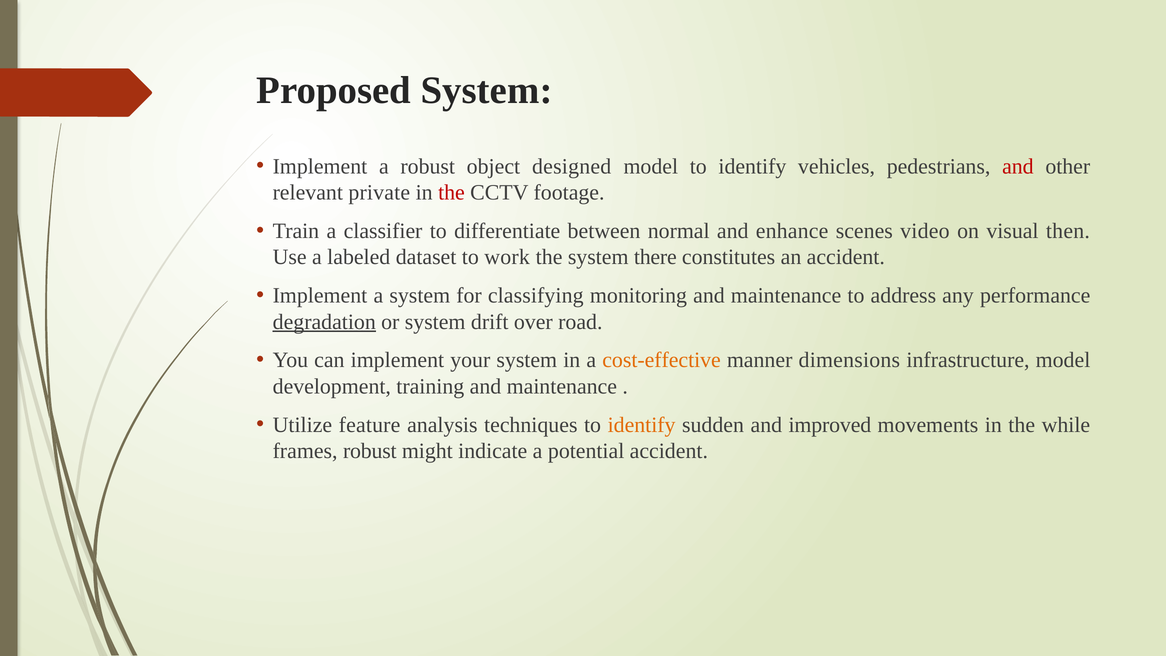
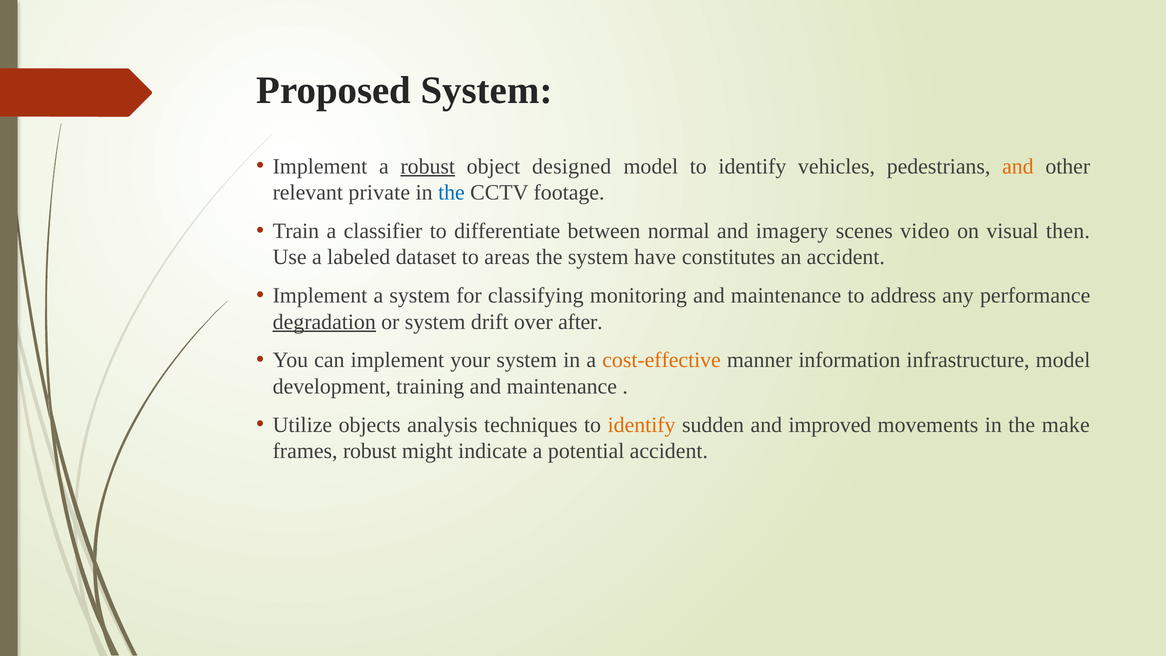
robust at (428, 166) underline: none -> present
and at (1018, 166) colour: red -> orange
the at (451, 193) colour: red -> blue
enhance: enhance -> imagery
work: work -> areas
there: there -> have
road: road -> after
dimensions: dimensions -> information
feature: feature -> objects
while: while -> make
